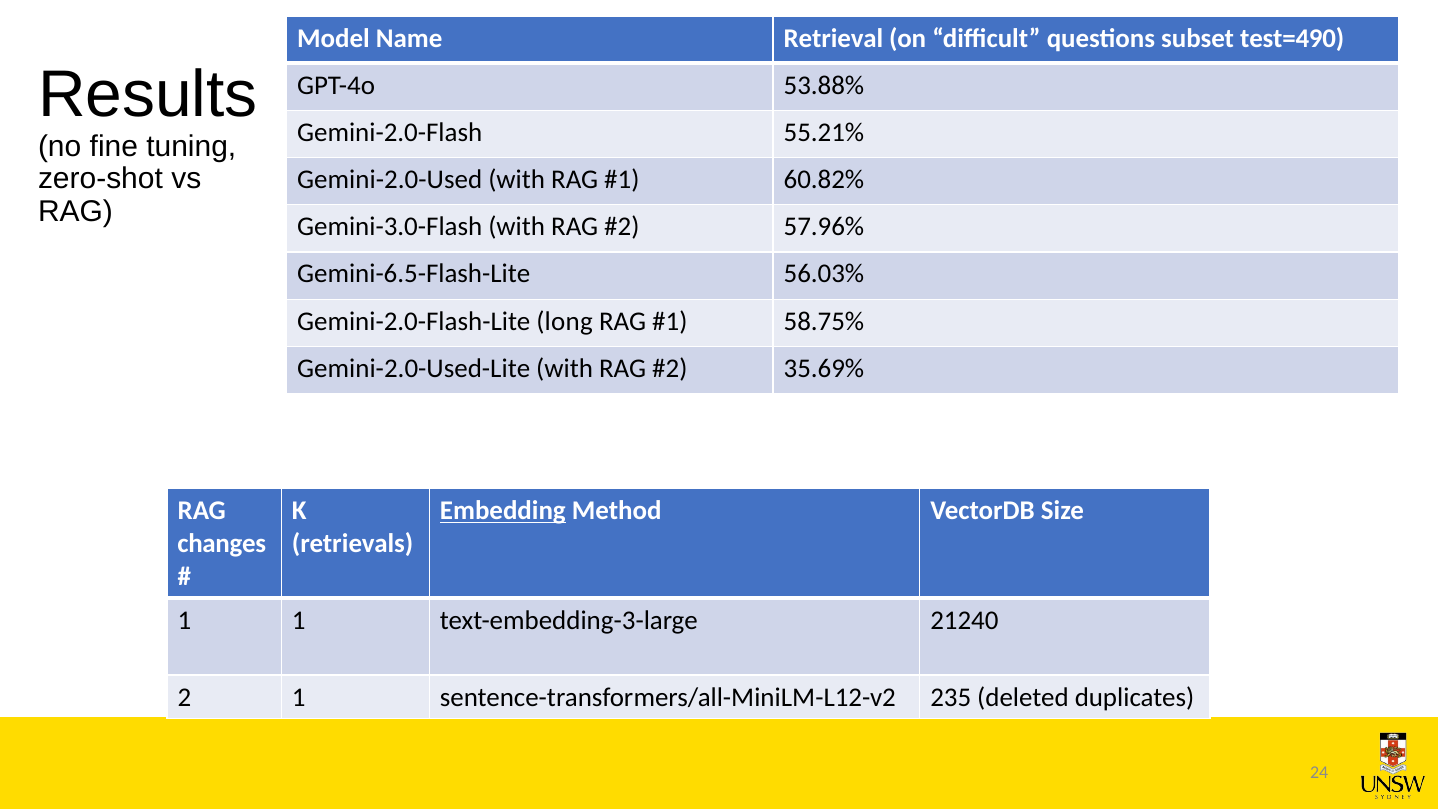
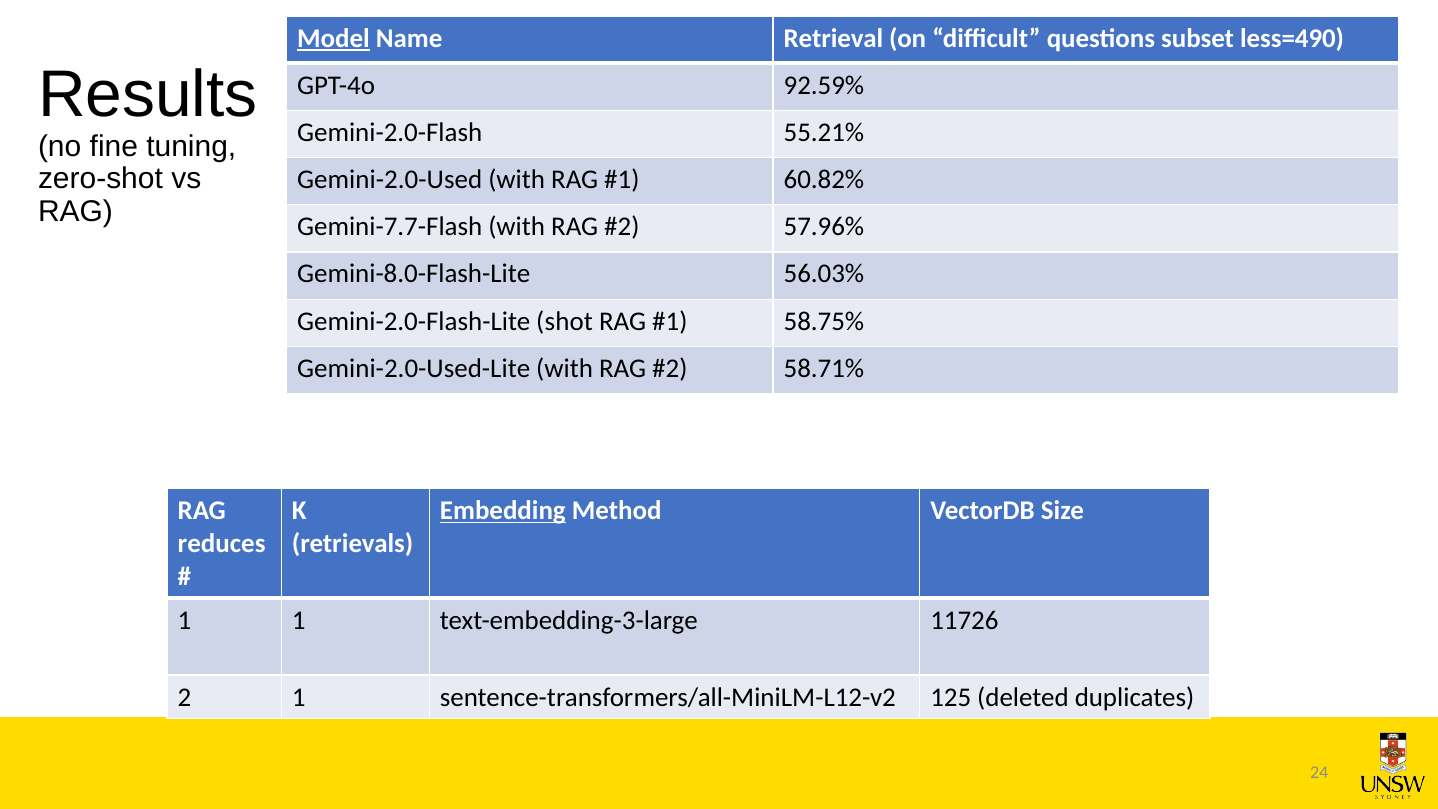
Model underline: none -> present
test=490: test=490 -> less=490
53.88%: 53.88% -> 92.59%
Gemini-3.0-Flash: Gemini-3.0-Flash -> Gemini-7.7-Flash
Gemini-6.5-Flash-Lite: Gemini-6.5-Flash-Lite -> Gemini-8.0-Flash-Lite
long: long -> shot
35.69%: 35.69% -> 58.71%
changes: changes -> reduces
21240: 21240 -> 11726
235: 235 -> 125
